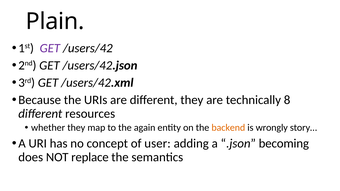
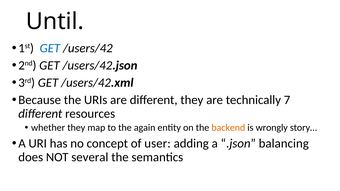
Plain: Plain -> Until
GET at (50, 48) colour: purple -> blue
8: 8 -> 7
becoming: becoming -> balancing
replace: replace -> several
